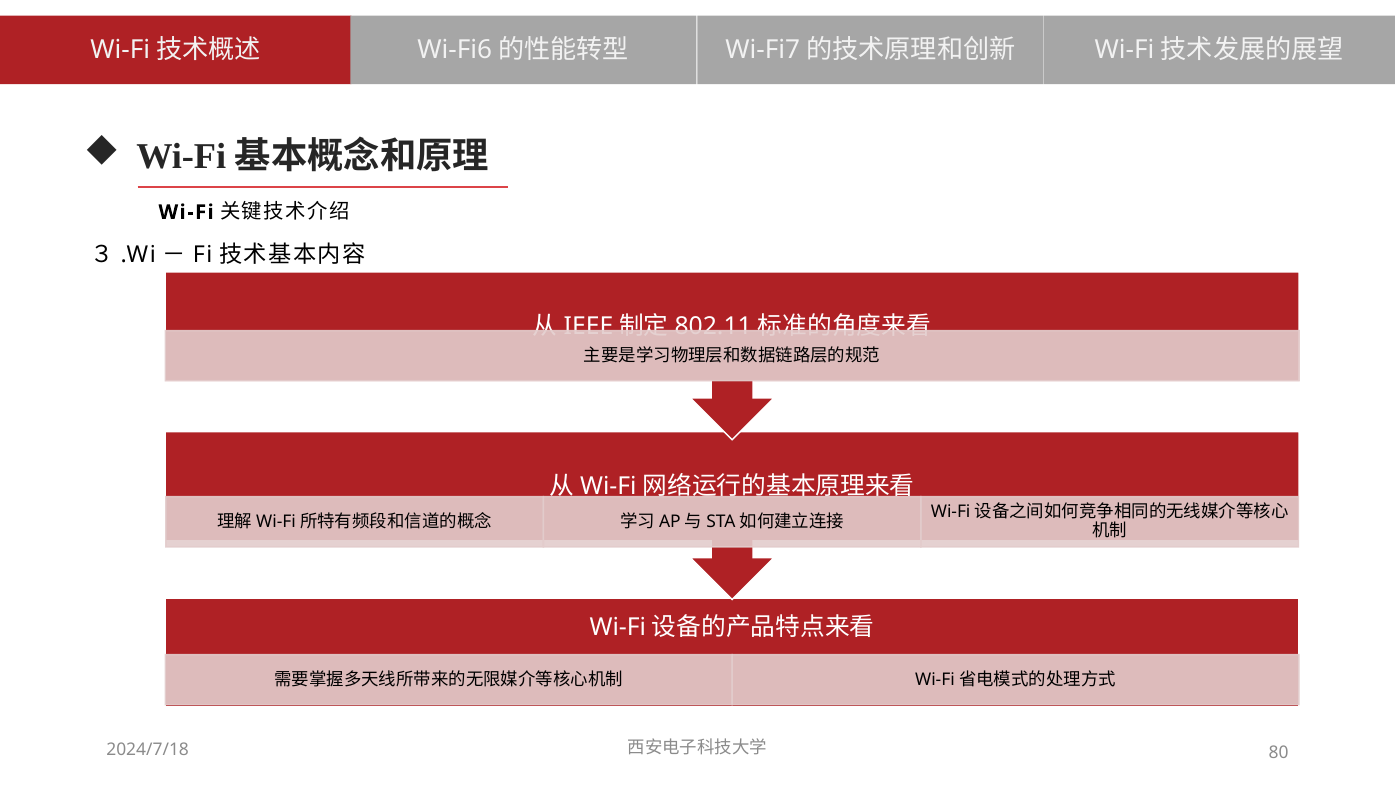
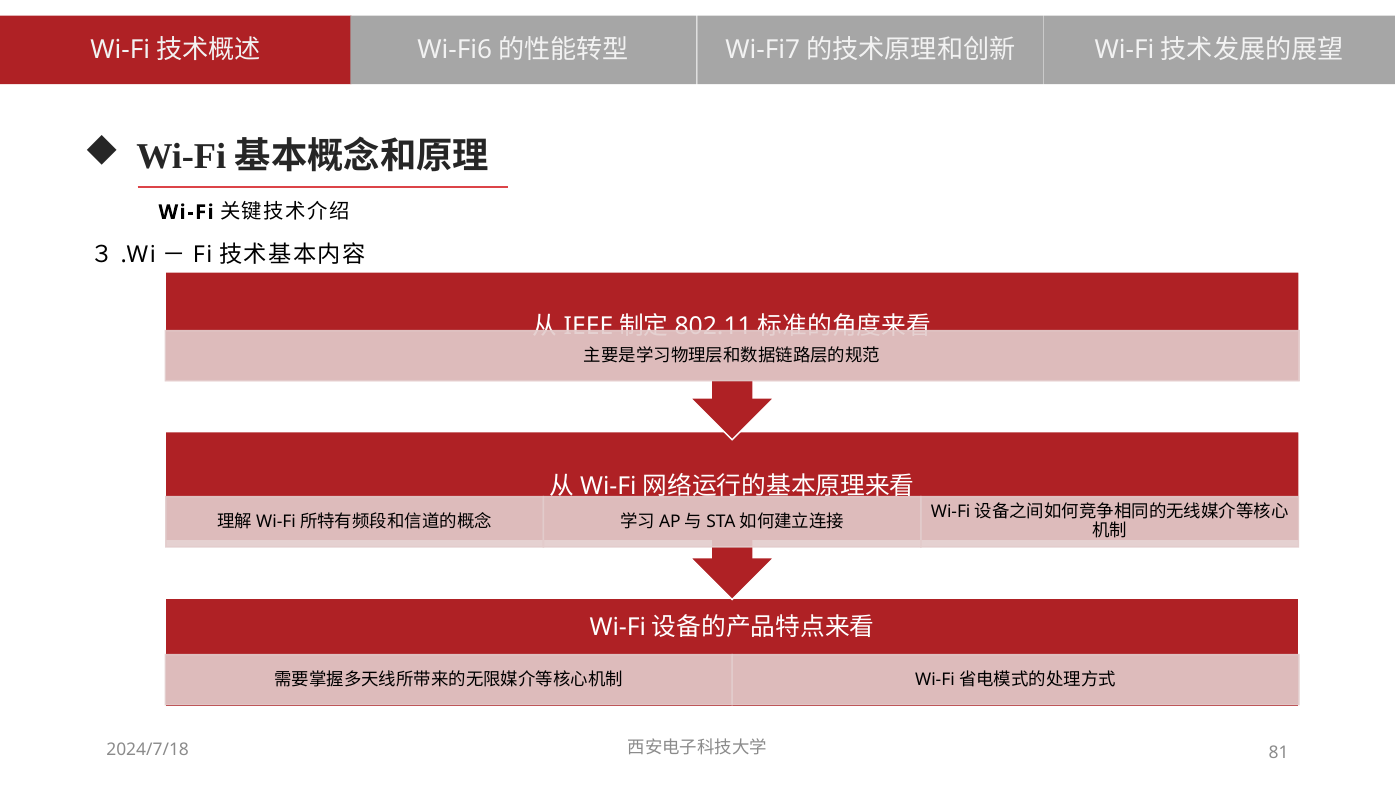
80: 80 -> 81
